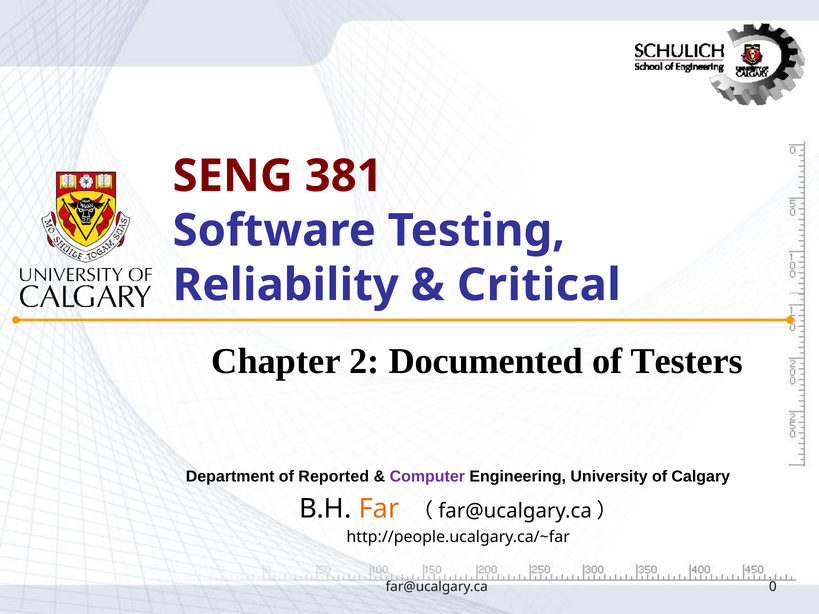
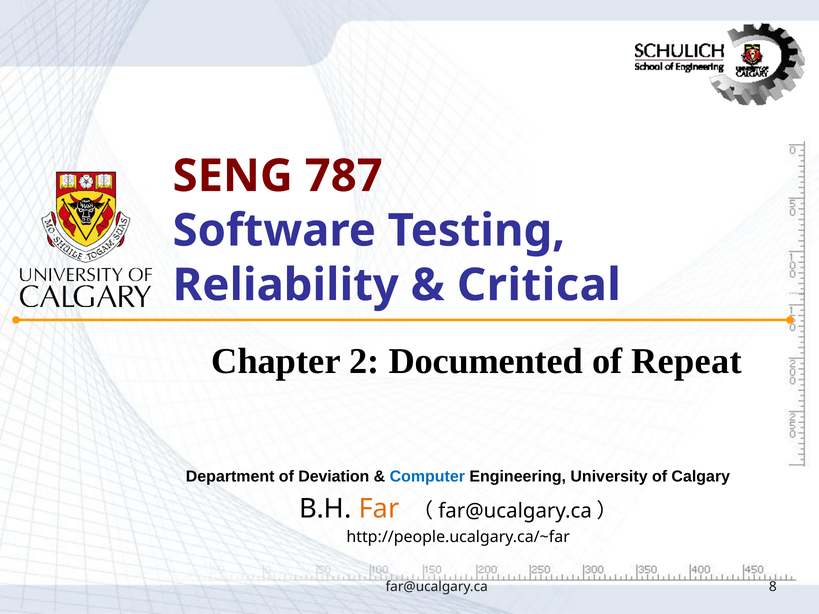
381: 381 -> 787
Testers: Testers -> Repeat
Reported: Reported -> Deviation
Computer colour: purple -> blue
0: 0 -> 8
